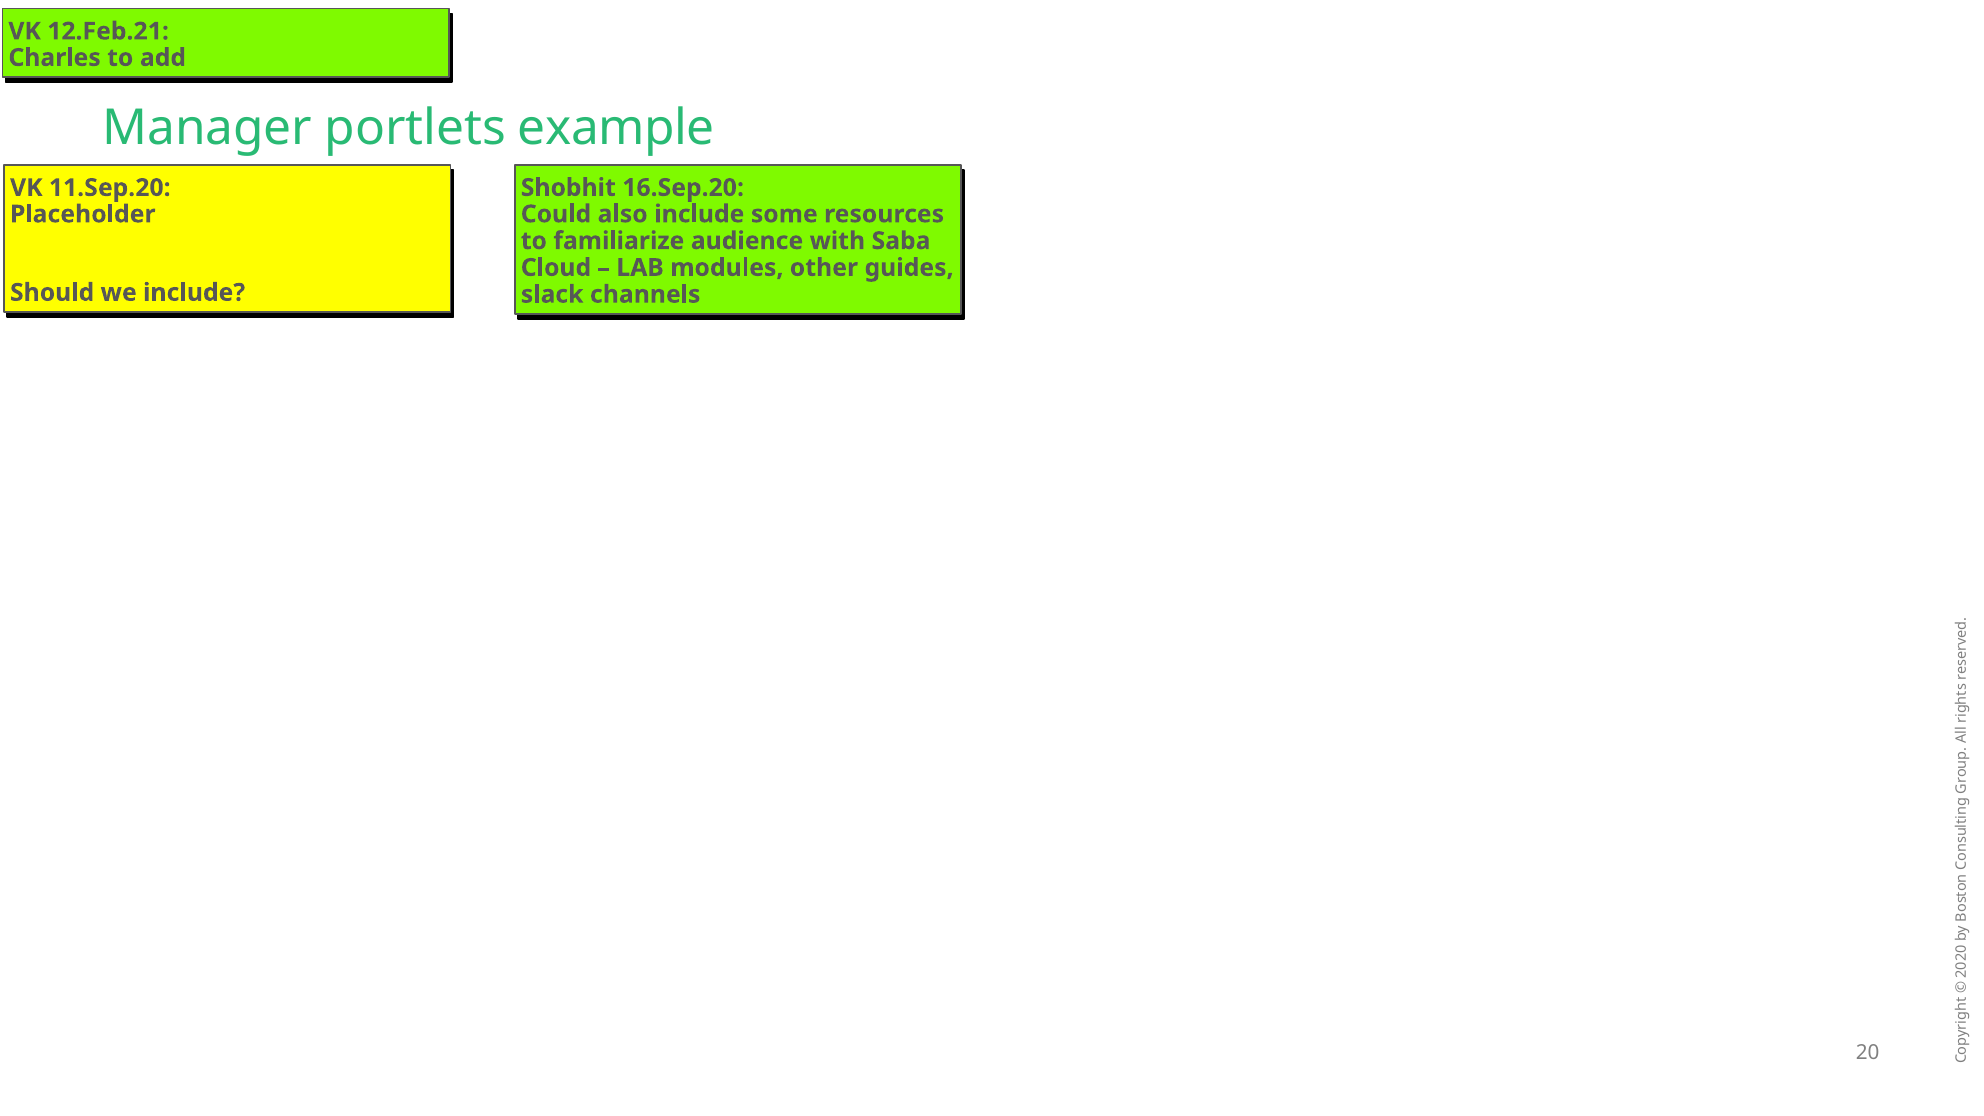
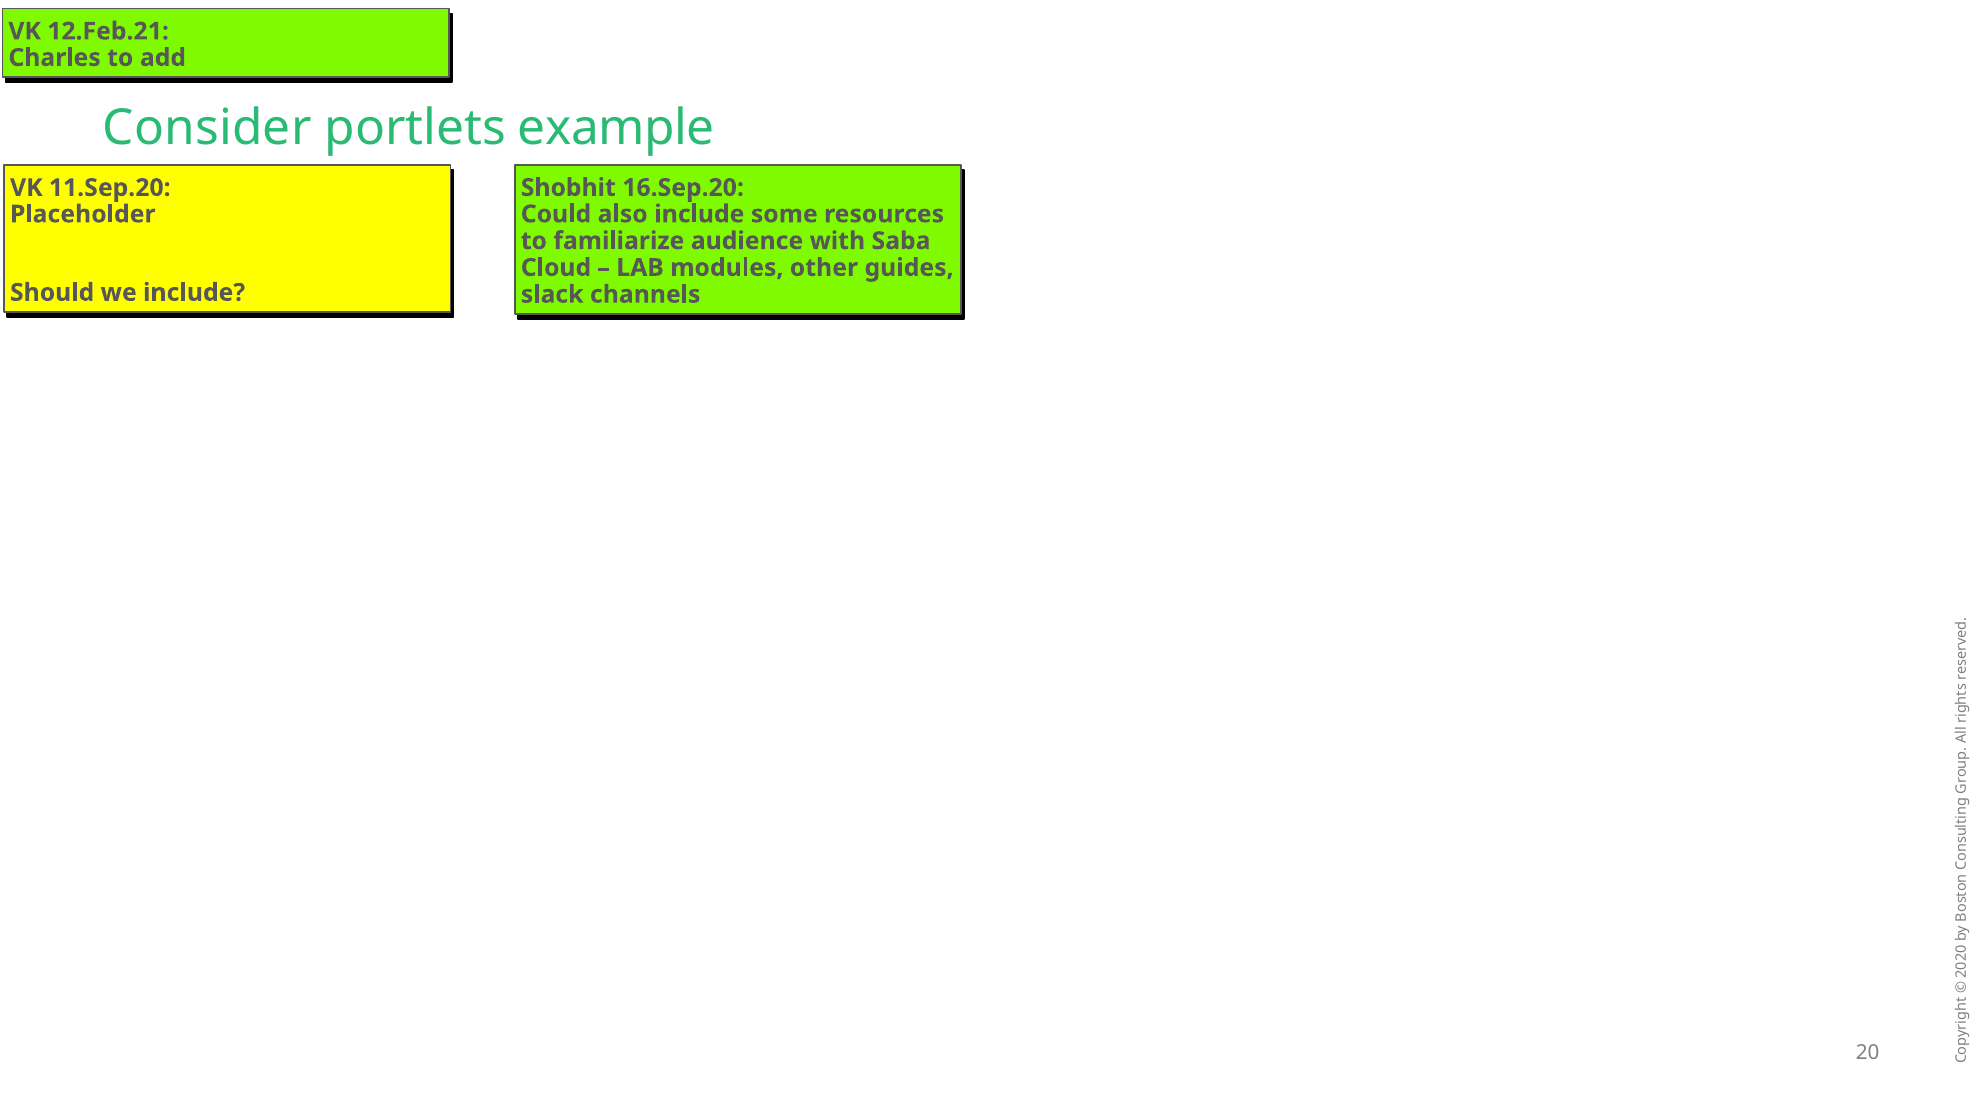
Manager: Manager -> Consider
